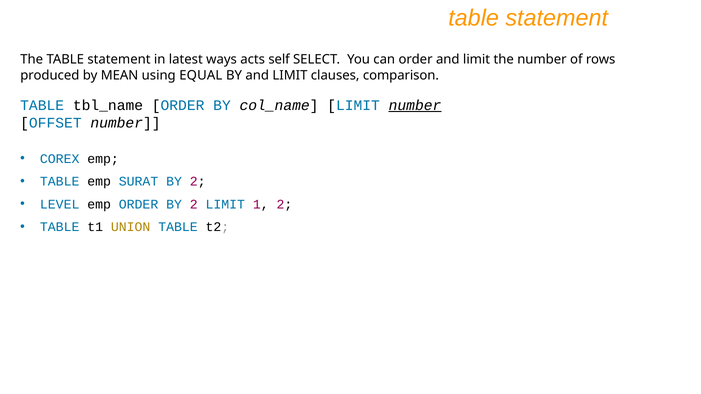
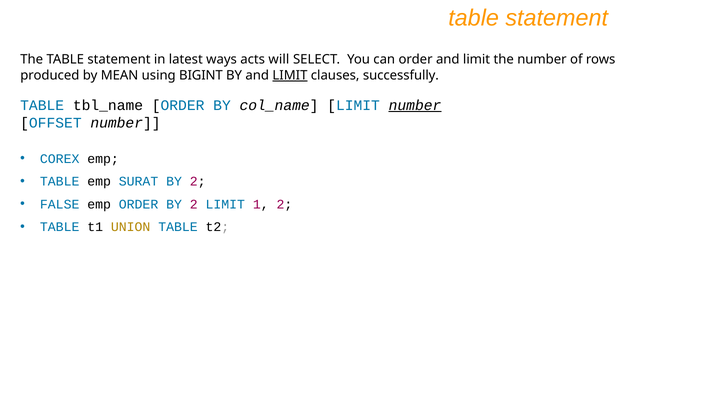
self: self -> will
EQUAL: EQUAL -> BIGINT
LIMIT at (290, 75) underline: none -> present
comparison: comparison -> successfully
LEVEL: LEVEL -> FALSE
